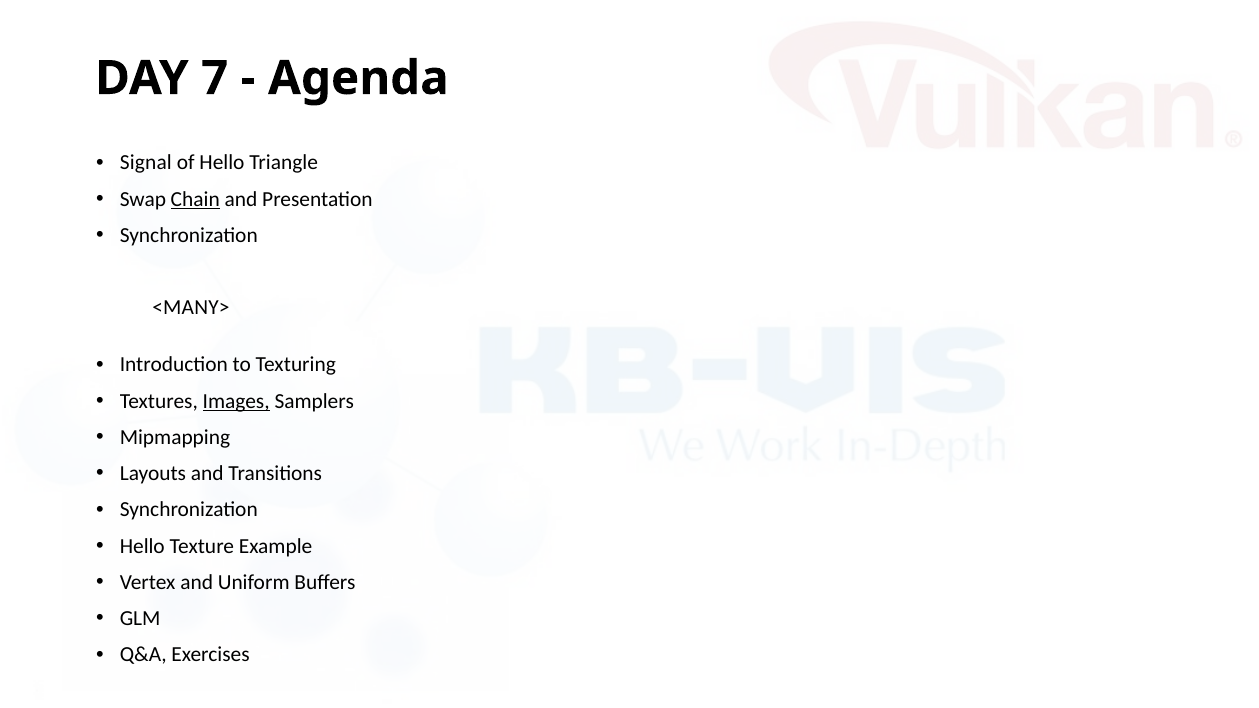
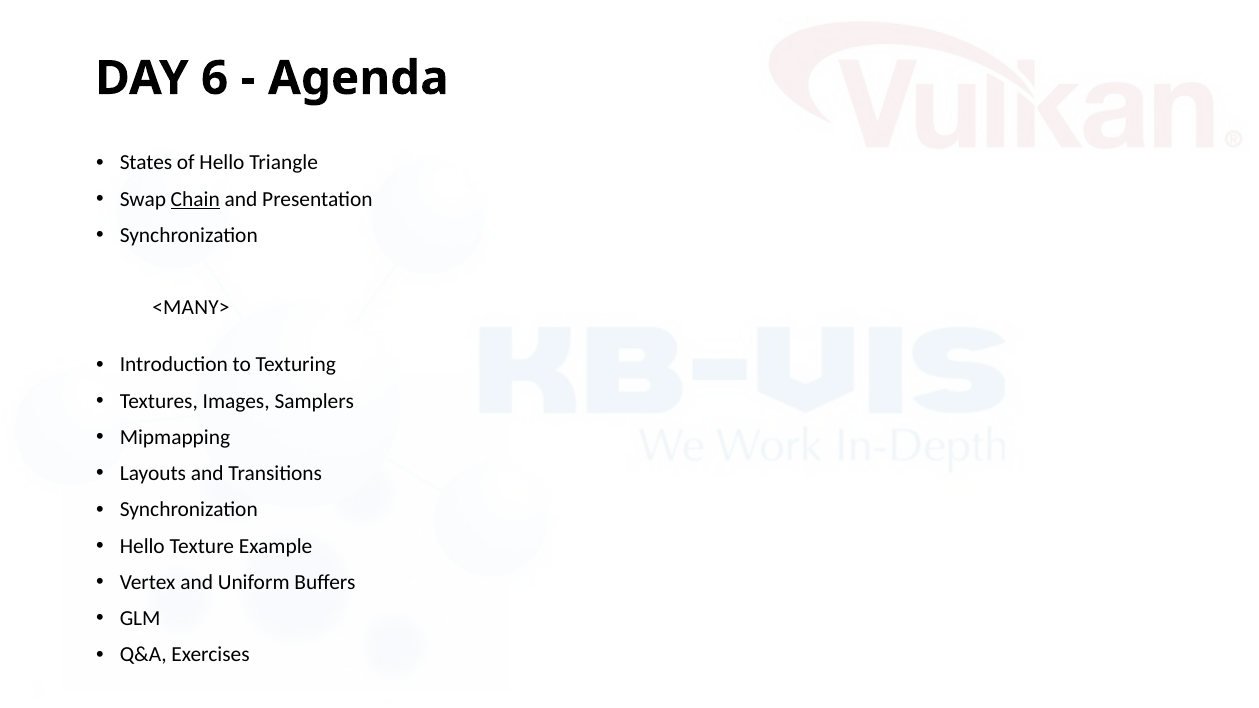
7: 7 -> 6
Signal: Signal -> States
Images underline: present -> none
